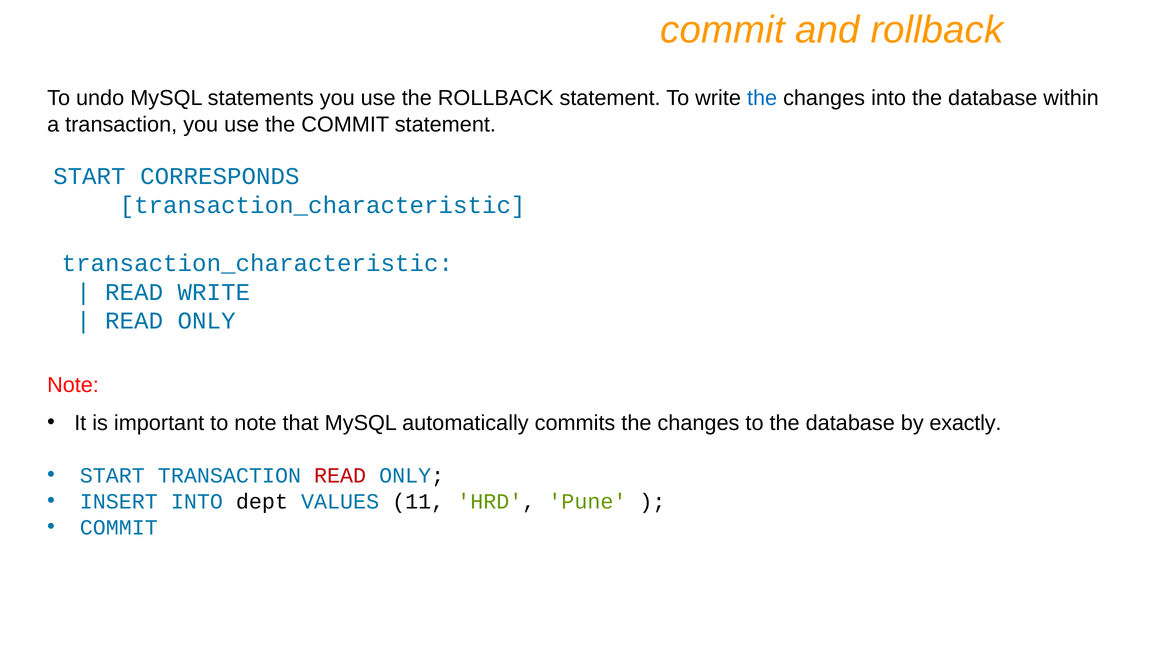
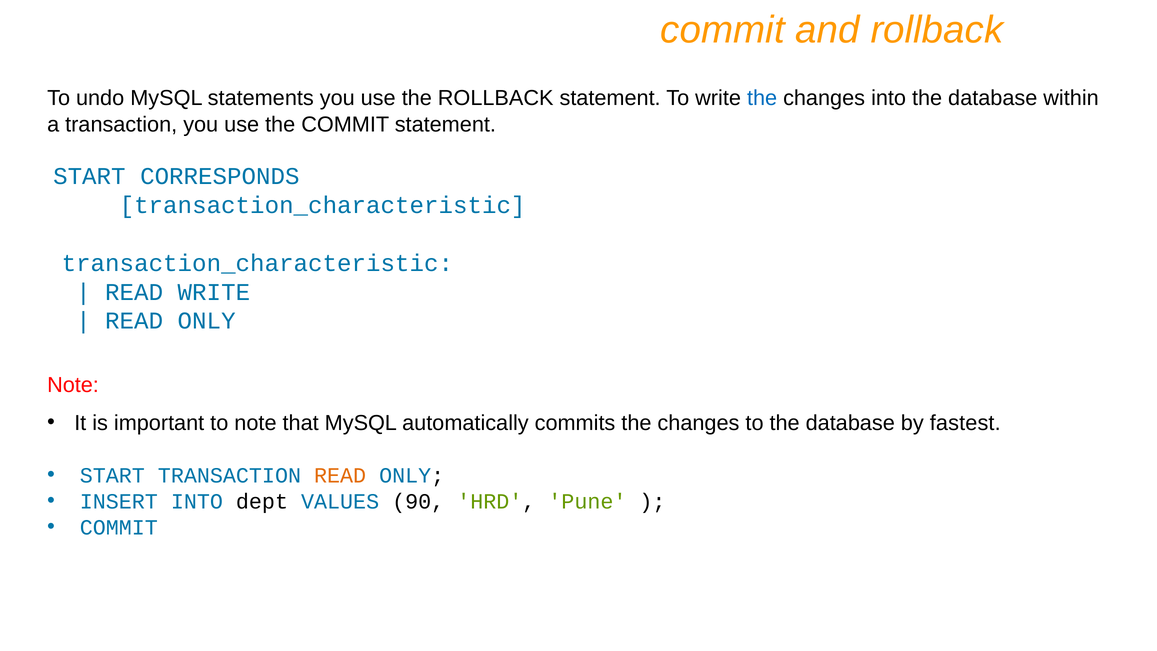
exactly: exactly -> fastest
READ at (340, 475) colour: red -> orange
11: 11 -> 90
